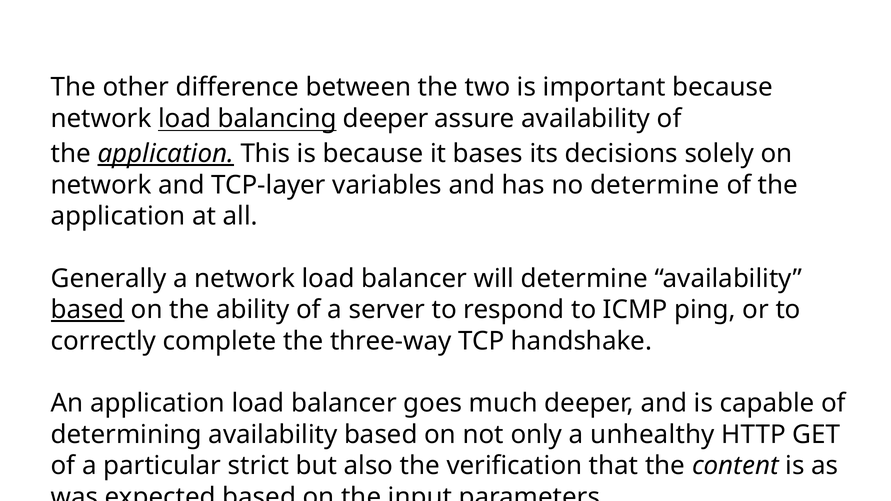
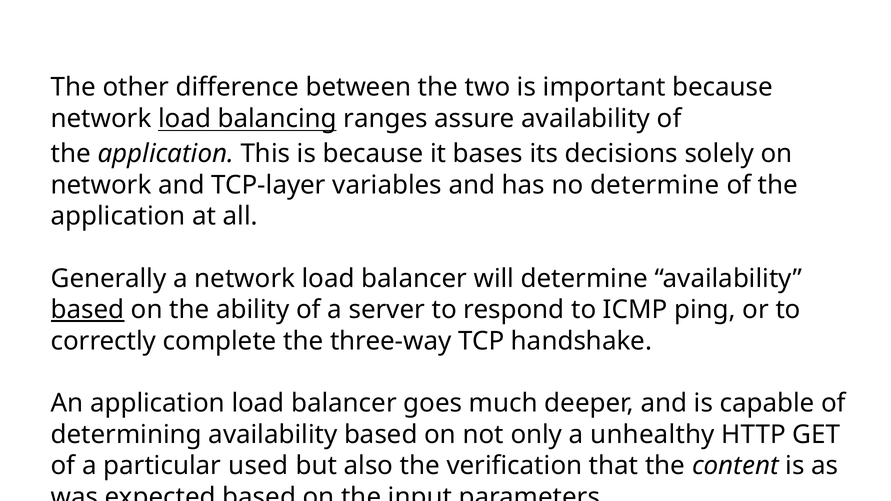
balancing deeper: deeper -> ranges
application at (166, 154) underline: present -> none
strict: strict -> used
